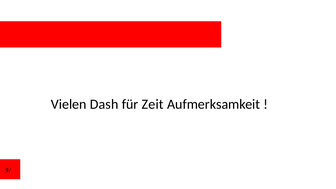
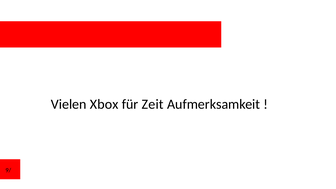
Dash: Dash -> Xbox
